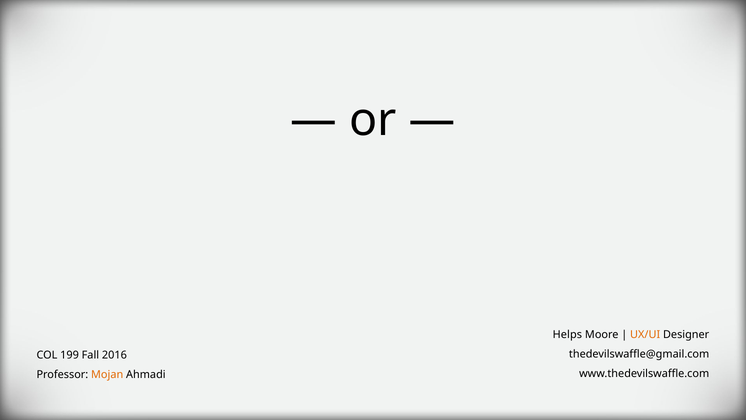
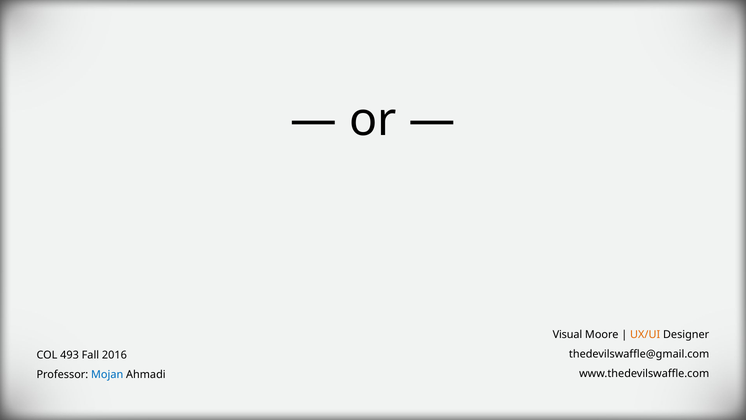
Helps: Helps -> Visual
199: 199 -> 493
Mojan colour: orange -> blue
